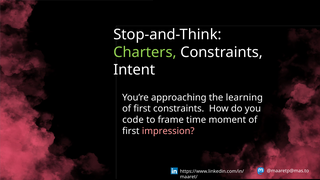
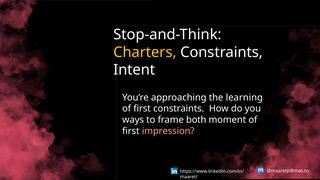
Charters colour: light green -> yellow
code: code -> ways
time: time -> both
